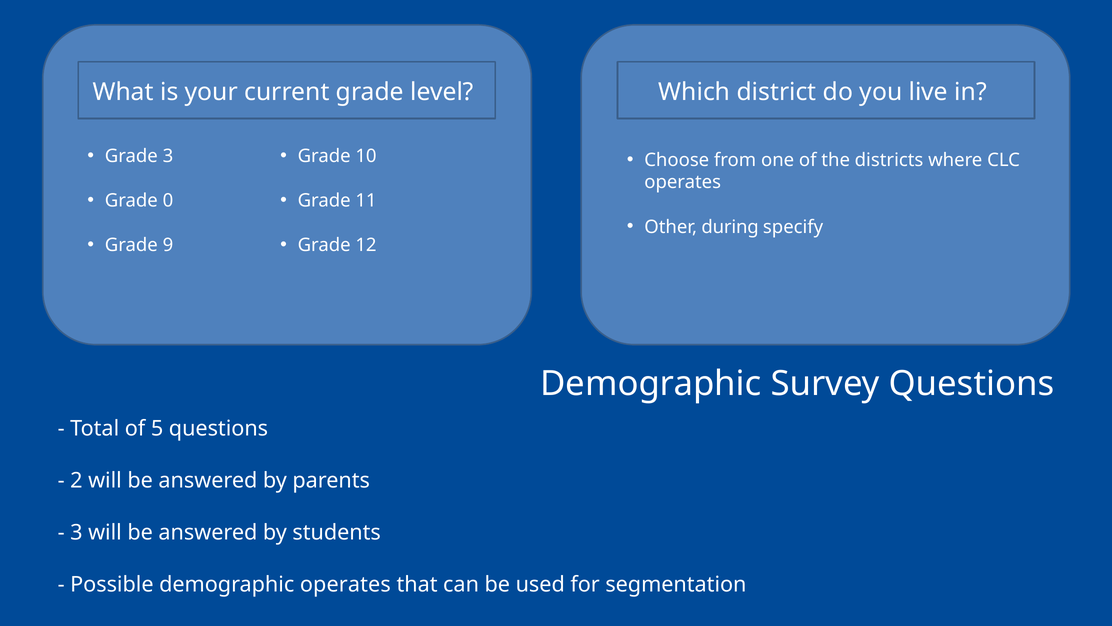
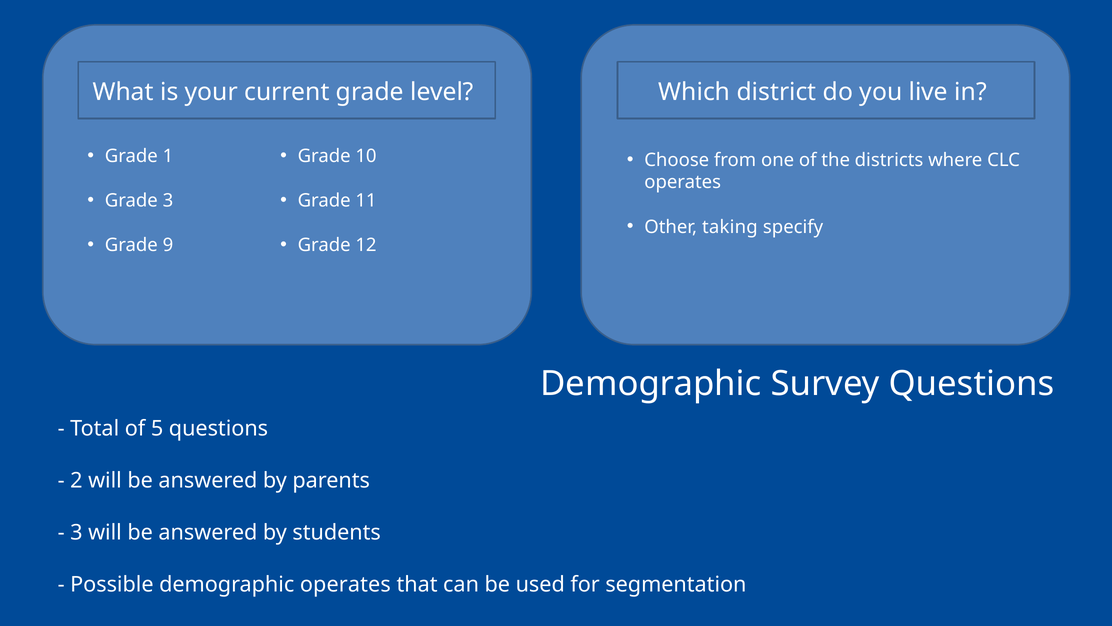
Grade 3: 3 -> 1
Grade 0: 0 -> 3
during: during -> taking
